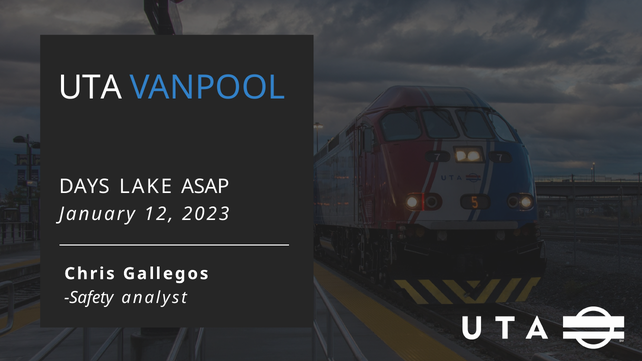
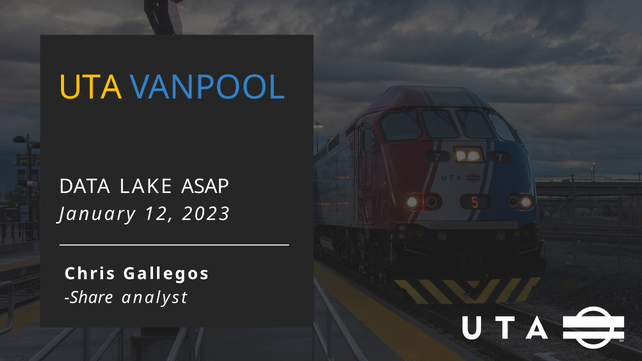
UTA colour: white -> yellow
DAYS: DAYS -> DATA
Safety: Safety -> Share
